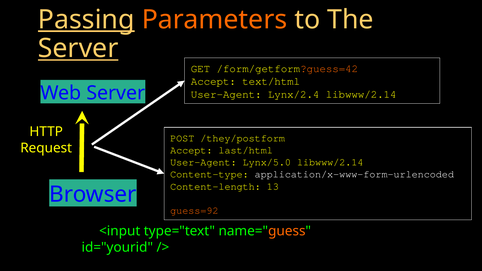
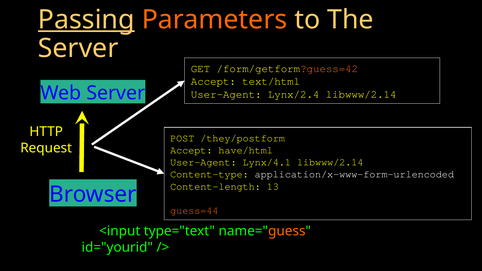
Server at (78, 49) underline: present -> none
last/html: last/html -> have/html
Lynx/5.0: Lynx/5.0 -> Lynx/4.1
guess=92: guess=92 -> guess=44
